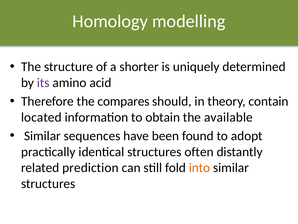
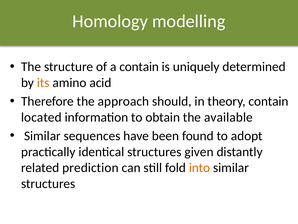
a shorter: shorter -> contain
its colour: purple -> orange
compares: compares -> approach
often: often -> given
